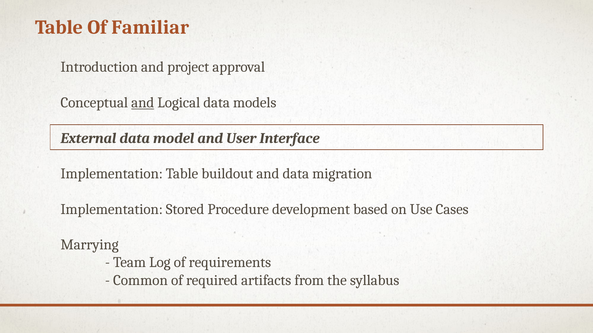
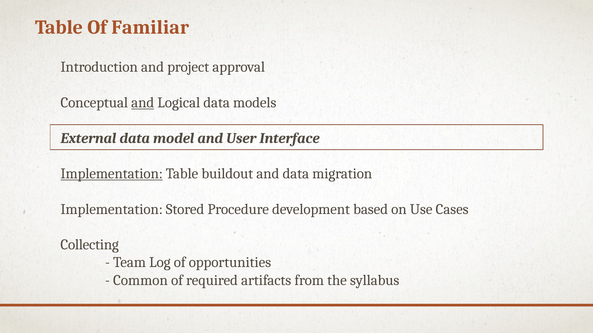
Implementation at (112, 174) underline: none -> present
Marrying: Marrying -> Collecting
requirements: requirements -> opportunities
